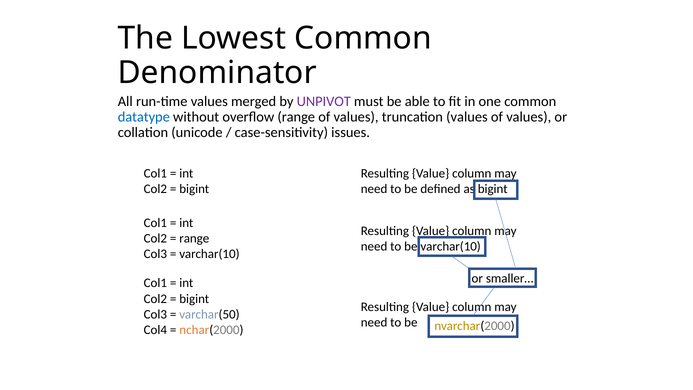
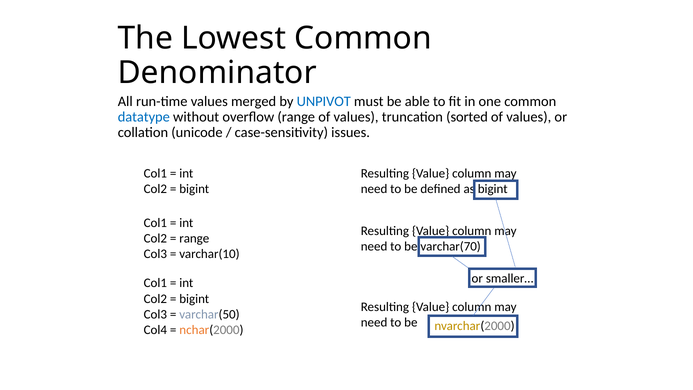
UNPIVOT colour: purple -> blue
truncation values: values -> sorted
be varchar(10: varchar(10 -> varchar(70
